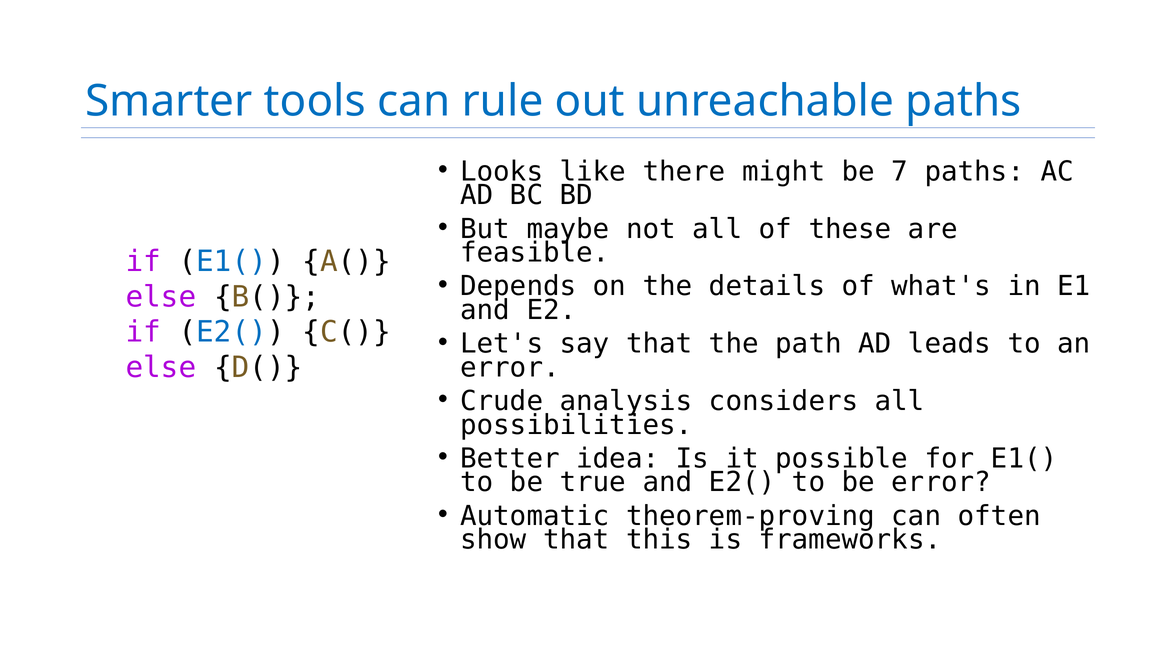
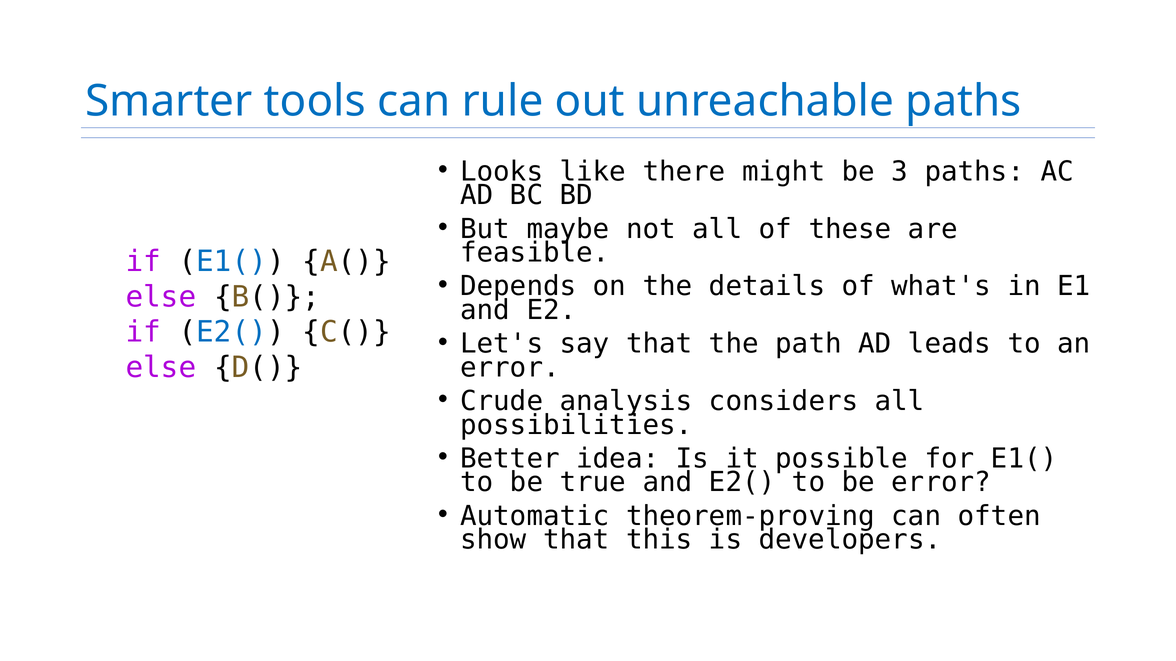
7: 7 -> 3
frameworks: frameworks -> developers
